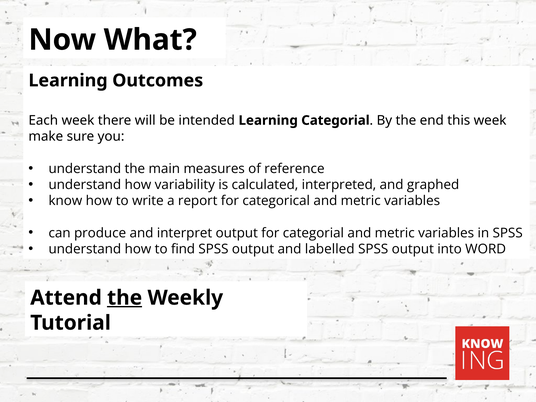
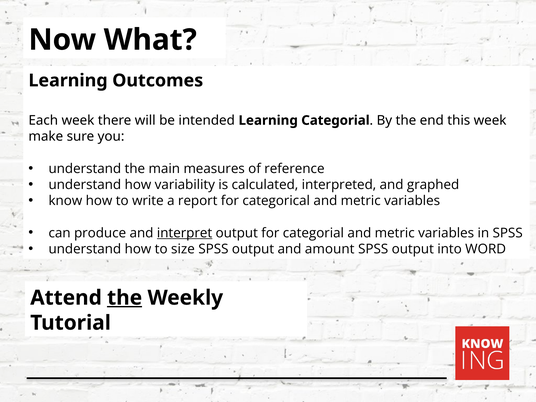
interpret underline: none -> present
find: find -> size
labelled: labelled -> amount
